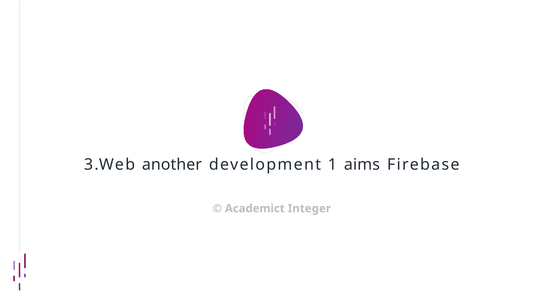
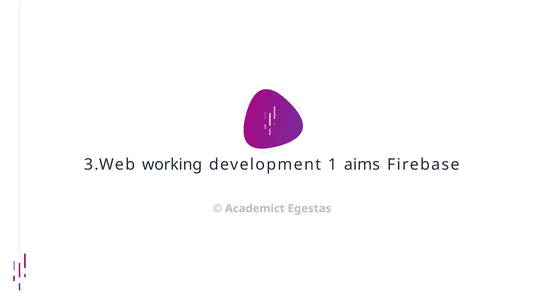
another: another -> working
Integer: Integer -> Egestas
